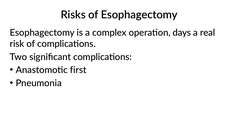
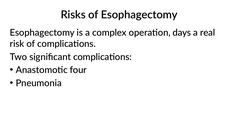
first: first -> four
